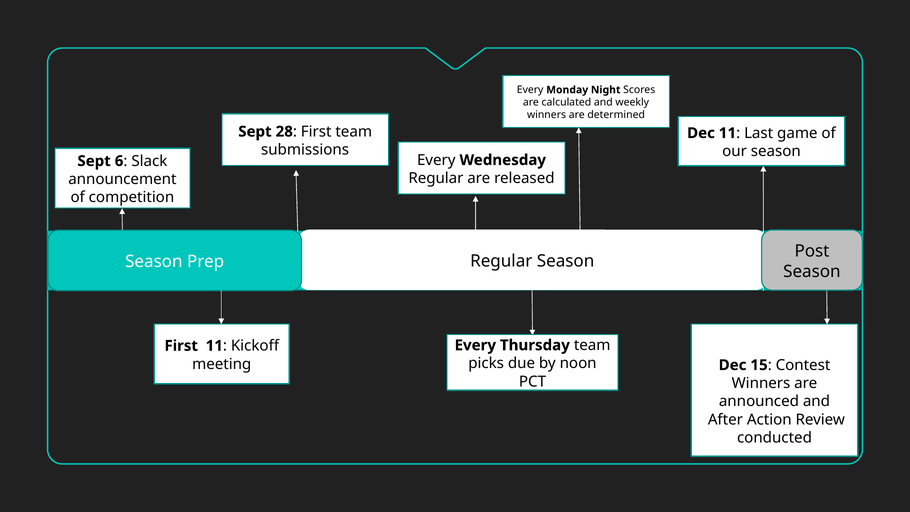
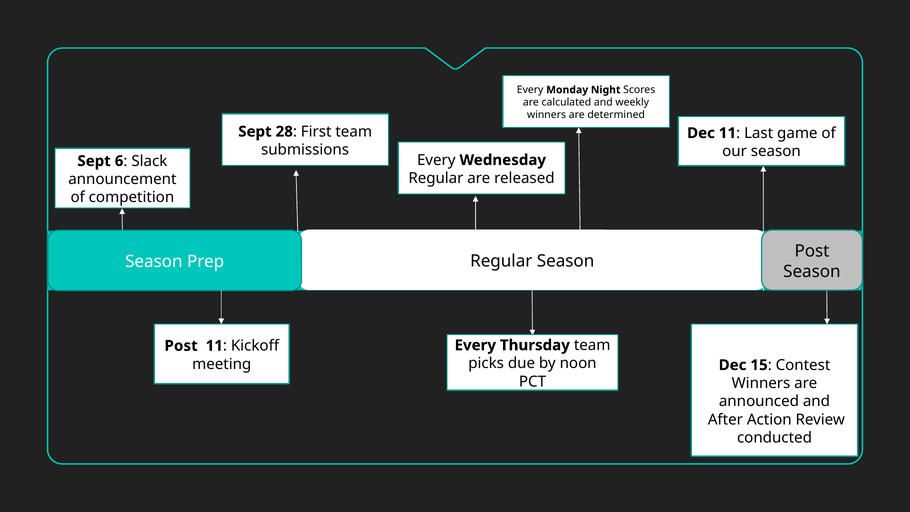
First at (181, 346): First -> Post
